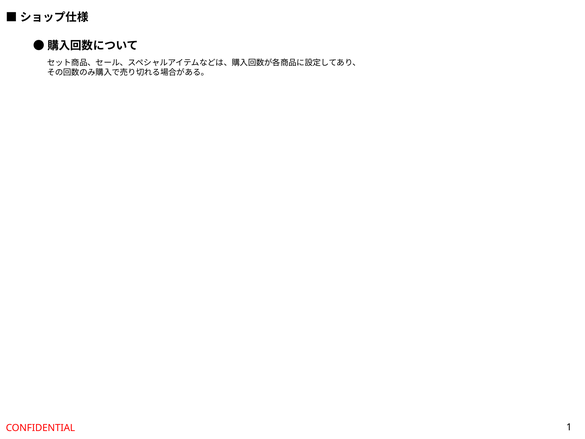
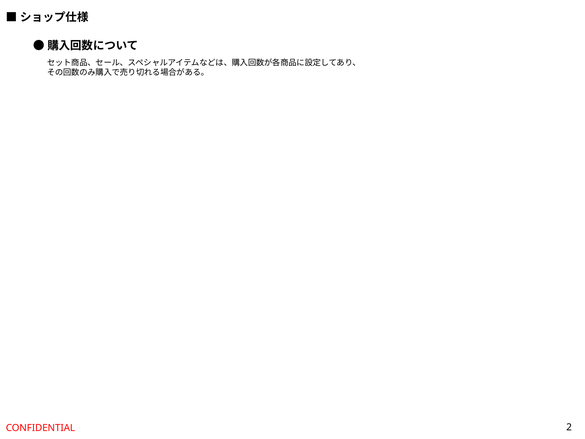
1: 1 -> 2
